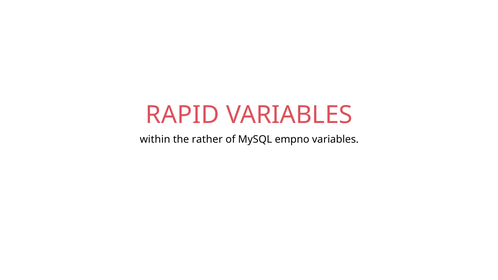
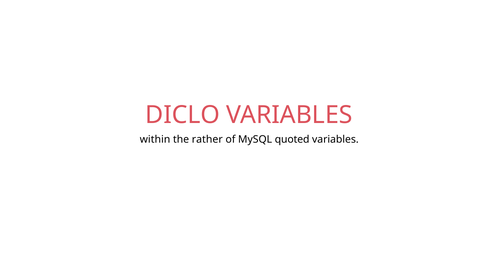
RAPID: RAPID -> DICLO
empno: empno -> quoted
